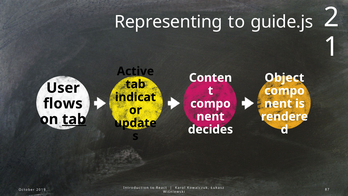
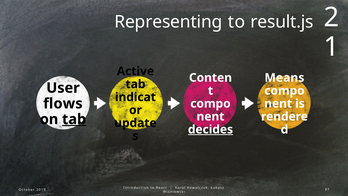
guide.js: guide.js -> result.js
Object: Object -> Means
decides underline: none -> present
